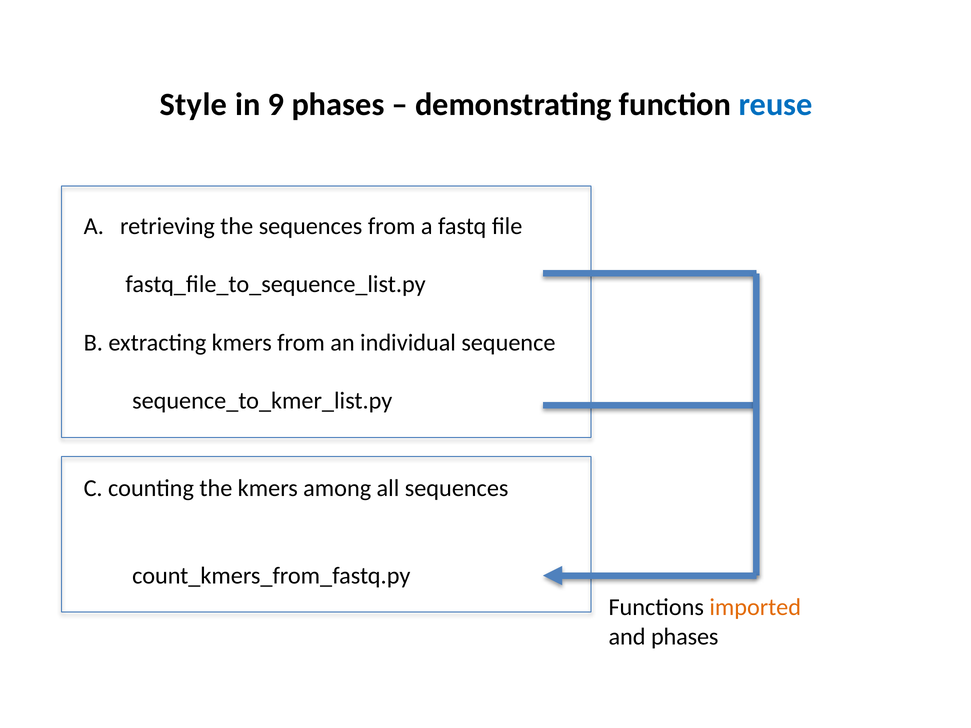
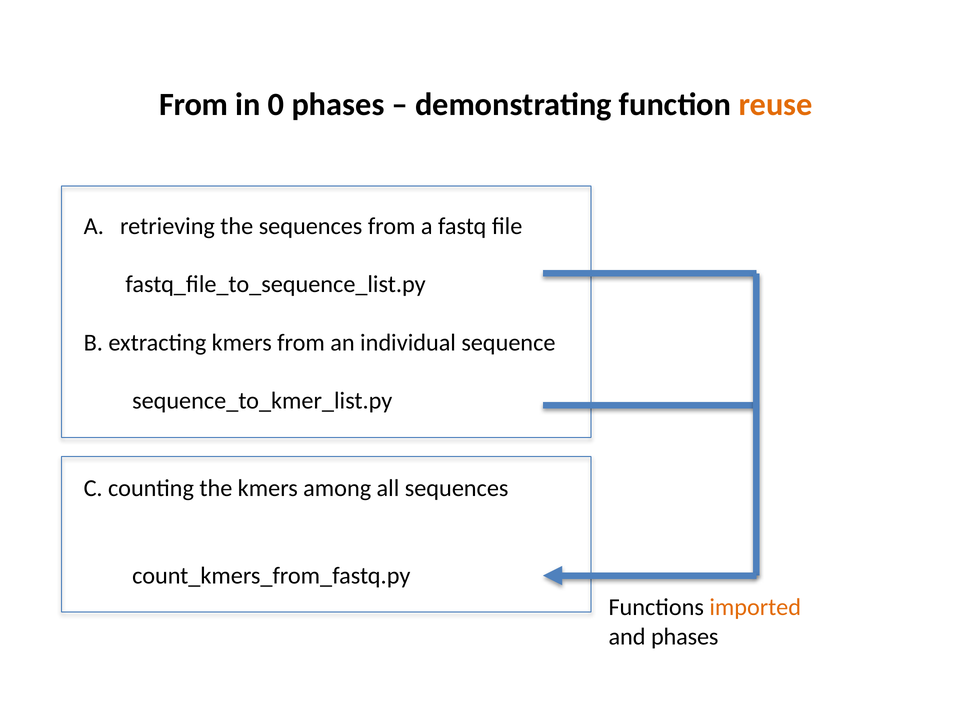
Style at (193, 105): Style -> From
9: 9 -> 0
reuse colour: blue -> orange
